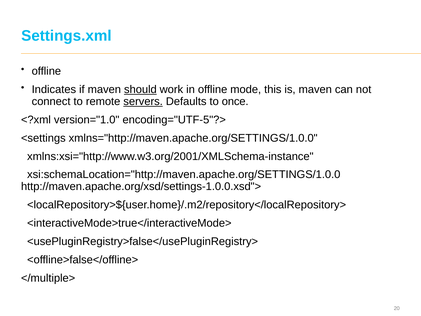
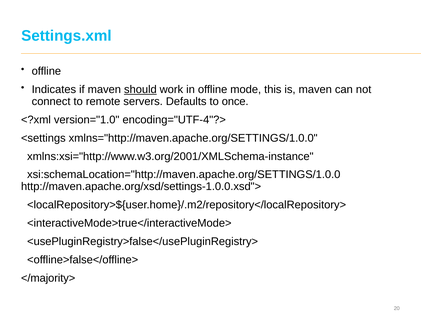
servers underline: present -> none
encoding="UTF-5"?>: encoding="UTF-5"?> -> encoding="UTF-4"?>
</multiple>: </multiple> -> </majority>
